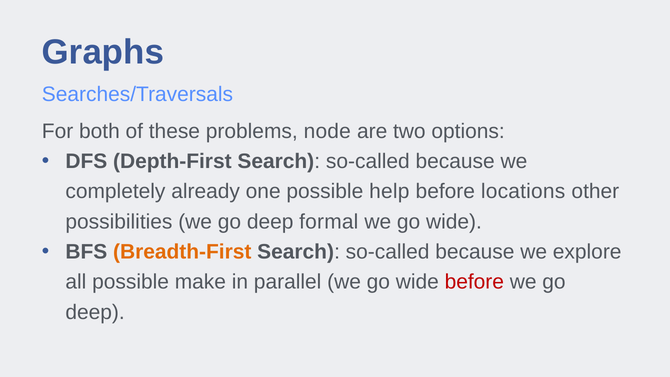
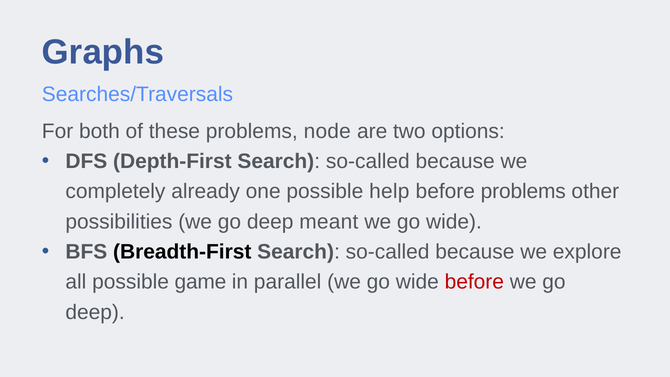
before locations: locations -> problems
formal: formal -> meant
Breadth-First colour: orange -> black
make: make -> game
